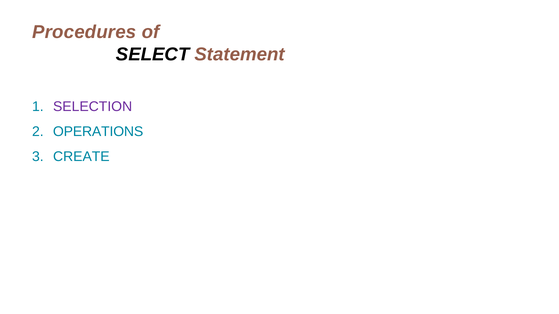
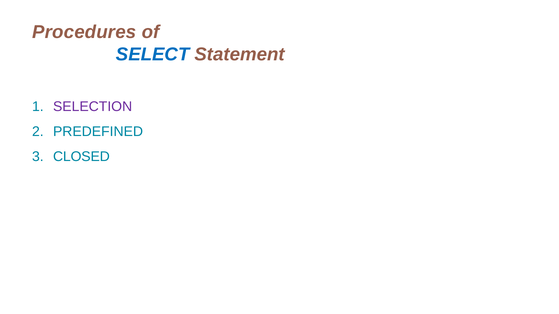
SELECT colour: black -> blue
OPERATIONS: OPERATIONS -> PREDEFINED
CREATE: CREATE -> CLOSED
